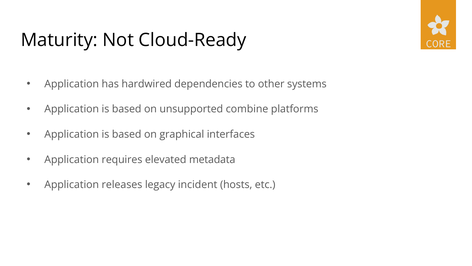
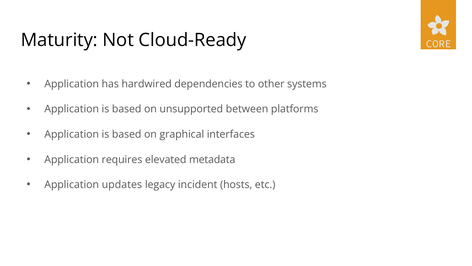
combine: combine -> between
releases: releases -> updates
